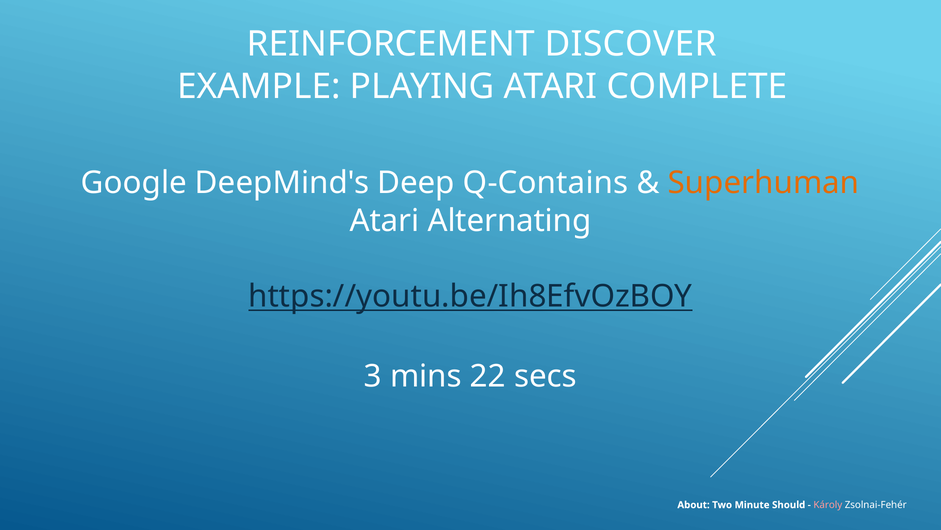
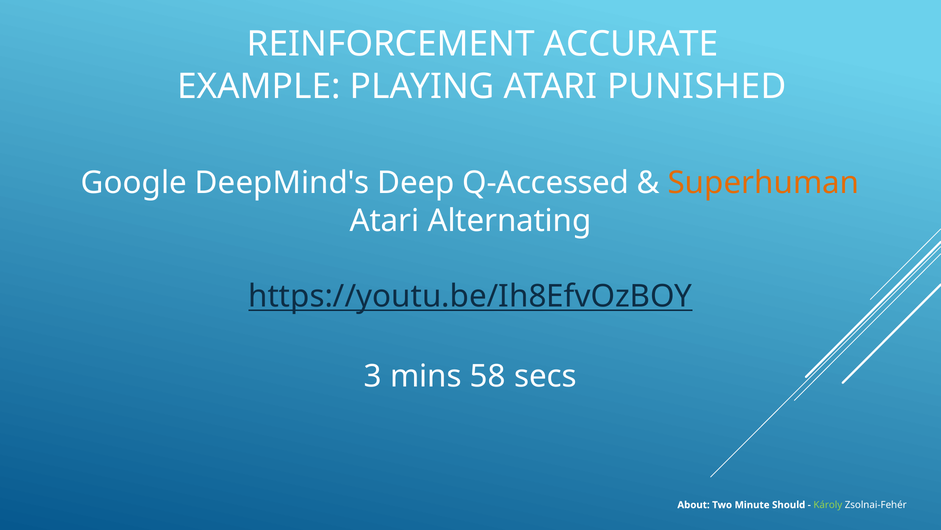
DISCOVER: DISCOVER -> ACCURATE
COMPLETE: COMPLETE -> PUNISHED
Q-Contains: Q-Contains -> Q-Accessed
22: 22 -> 58
Károly colour: pink -> light green
